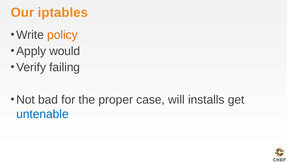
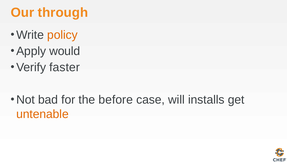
iptables: iptables -> through
failing: failing -> faster
proper: proper -> before
untenable colour: blue -> orange
